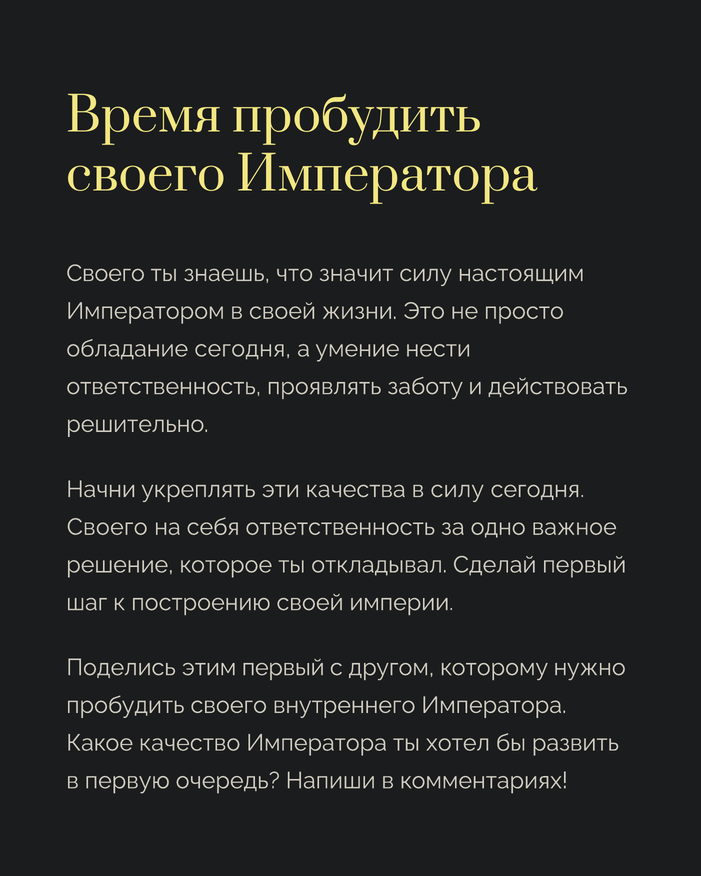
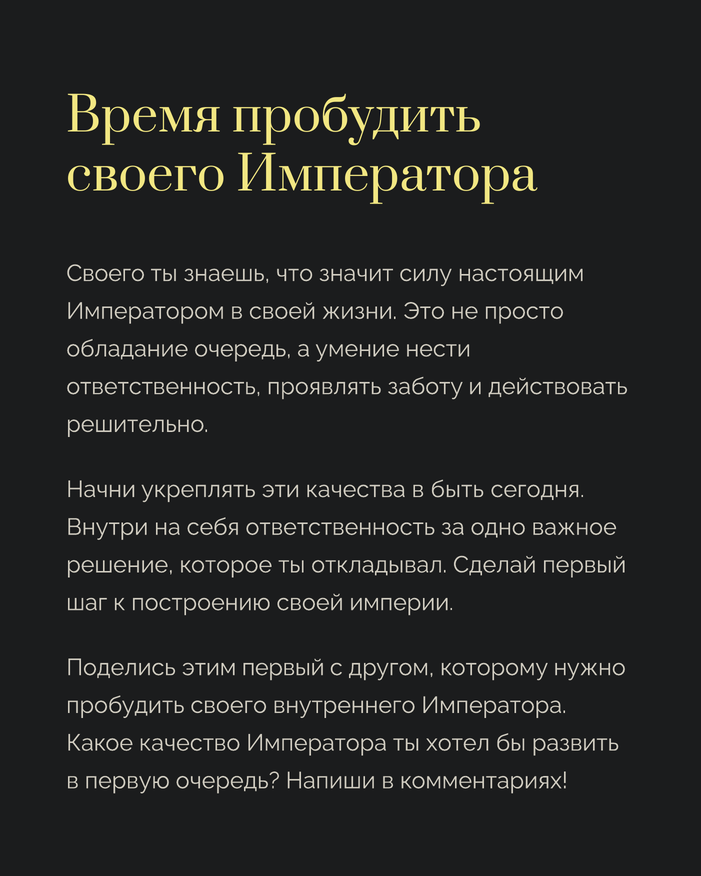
обладание сегодня: сегодня -> очередь
в силу: силу -> быть
Своего at (107, 527): Своего -> Внутри
